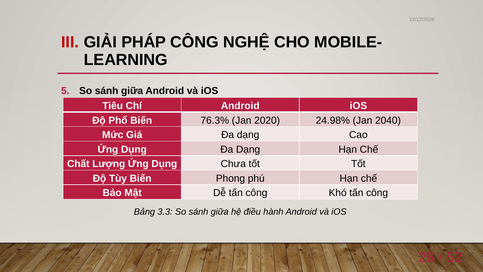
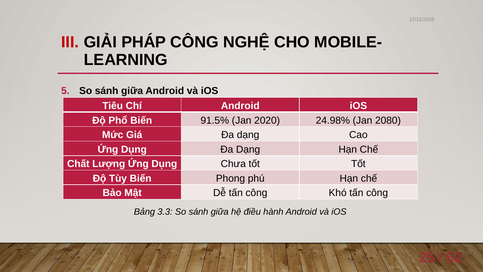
76.3%: 76.3% -> 91.5%
2040: 2040 -> 2080
